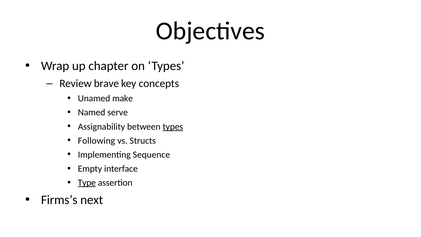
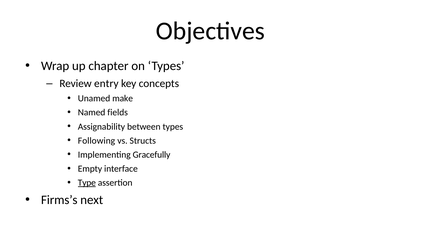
brave: brave -> entry
serve: serve -> fields
types at (173, 127) underline: present -> none
Sequence: Sequence -> Gracefully
